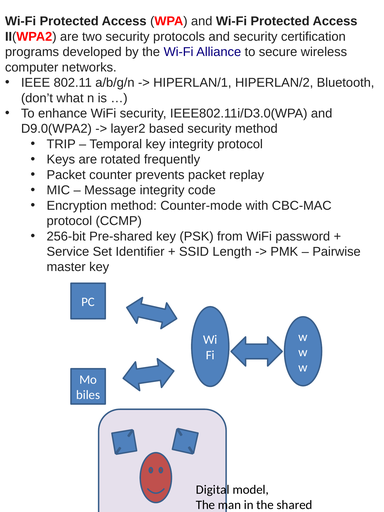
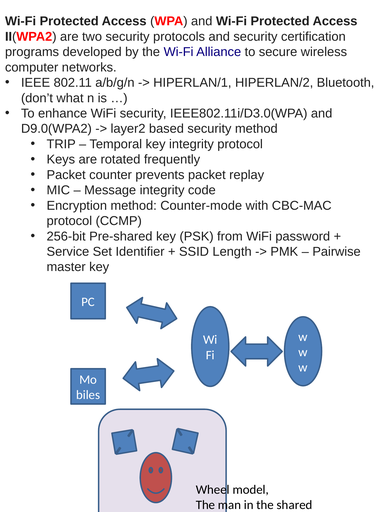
Digital: Digital -> Wheel
